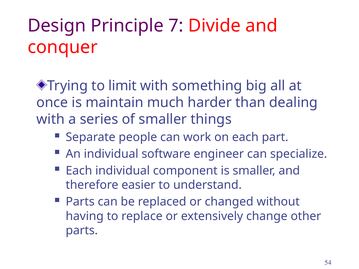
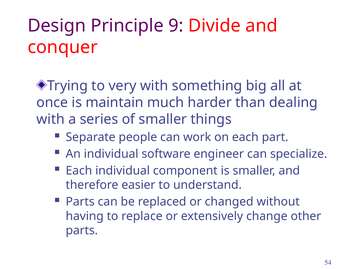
7: 7 -> 9
limit: limit -> very
